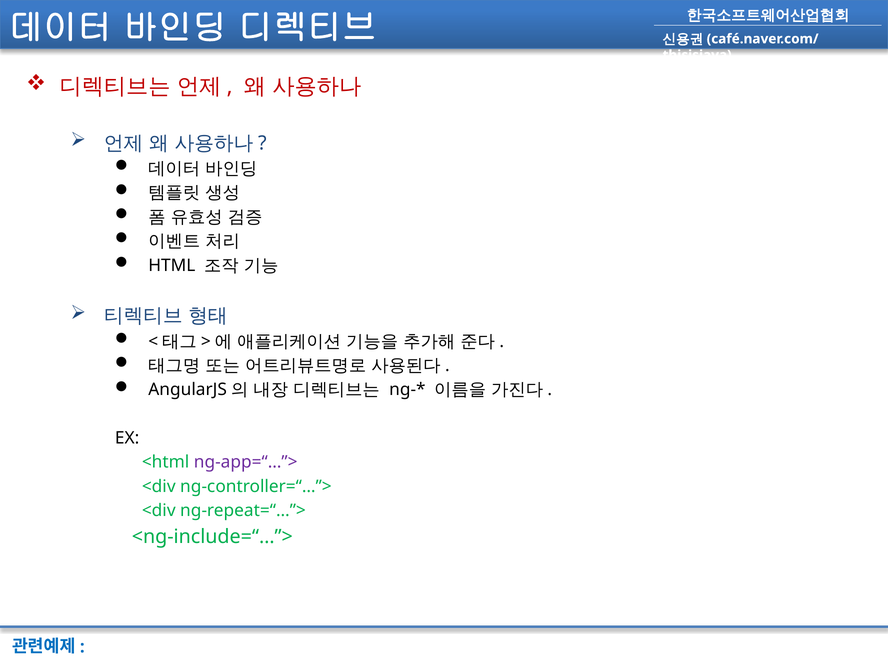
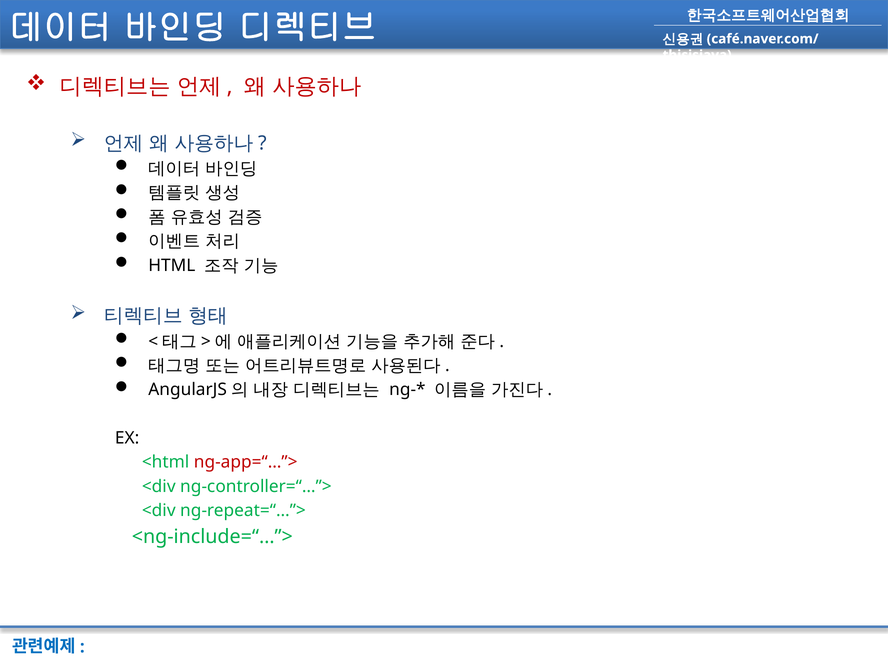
ng-app=“…”> colour: purple -> red
